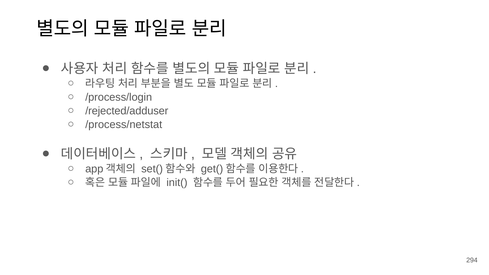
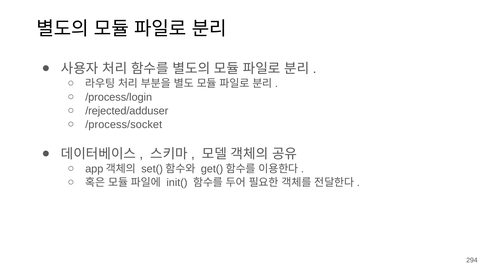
/process/netstat: /process/netstat -> /process/socket
